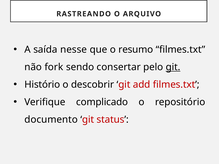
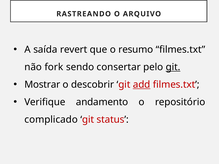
nesse: nesse -> revert
Histório: Histório -> Mostrar
add underline: none -> present
complicado: complicado -> andamento
documento: documento -> complicado
